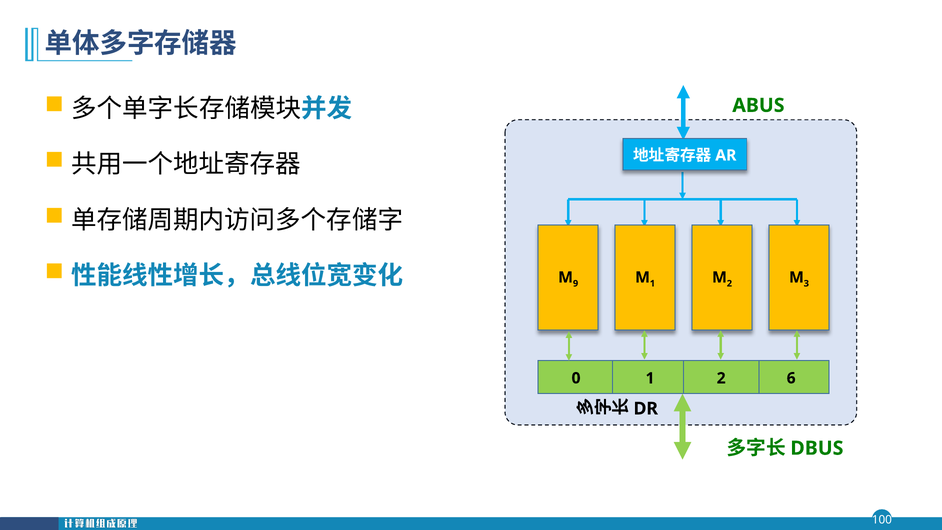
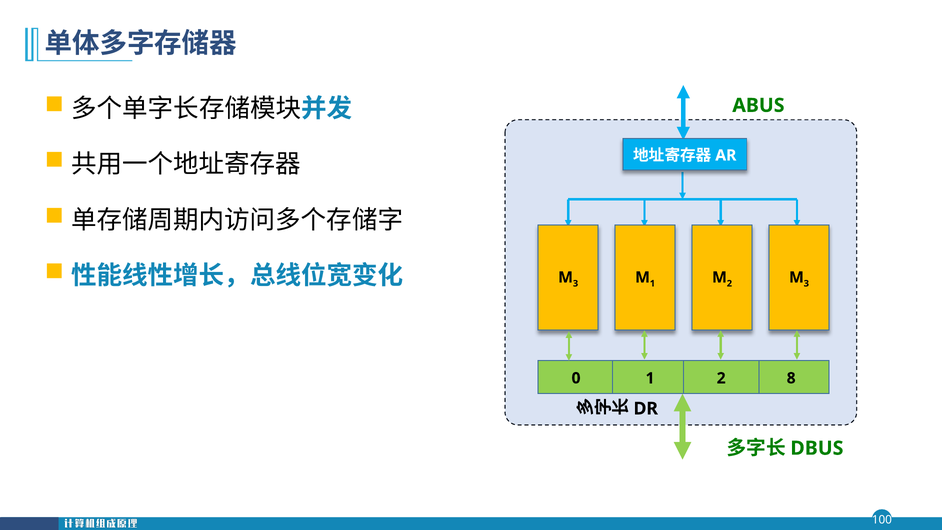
9 at (576, 283): 9 -> 3
6: 6 -> 8
